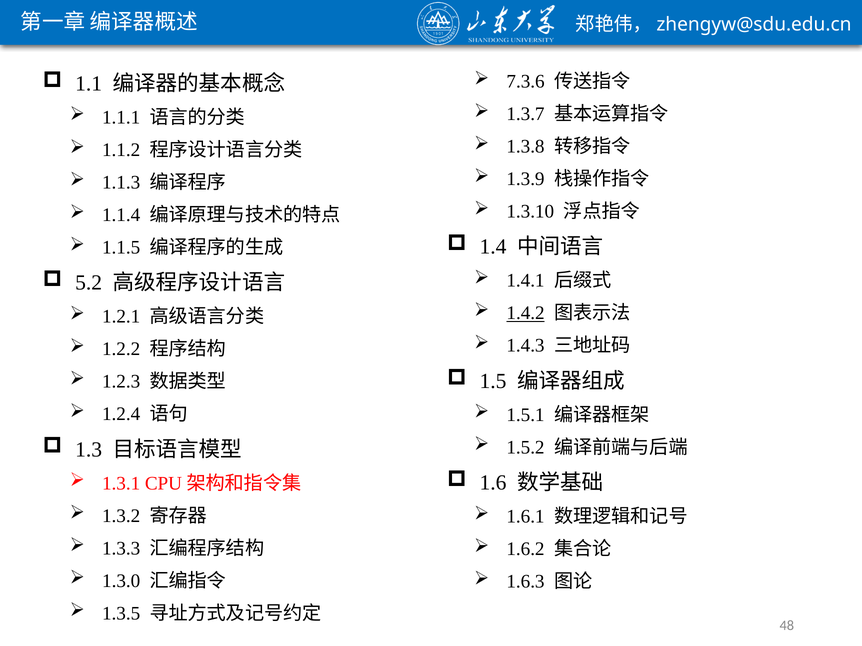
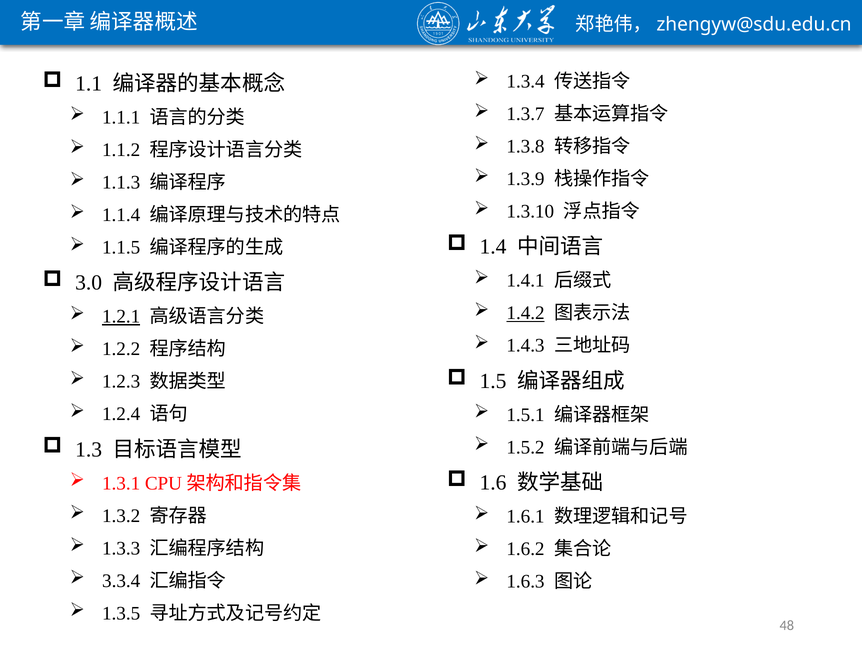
7.3.6: 7.3.6 -> 1.3.4
5.2: 5.2 -> 3.0
1.2.1 underline: none -> present
1.3.0: 1.3.0 -> 3.3.4
